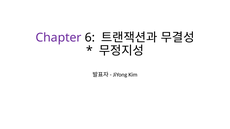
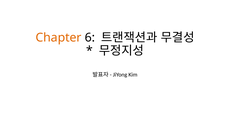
Chapter colour: purple -> orange
